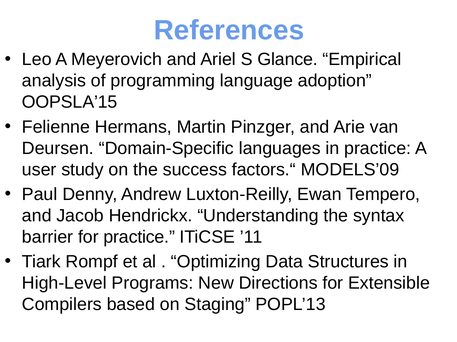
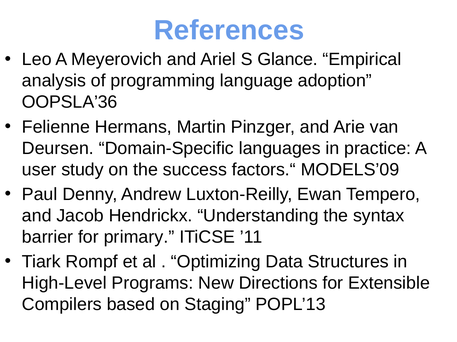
OOPSLA’15: OOPSLA’15 -> OOPSLA’36
for practice: practice -> primary
